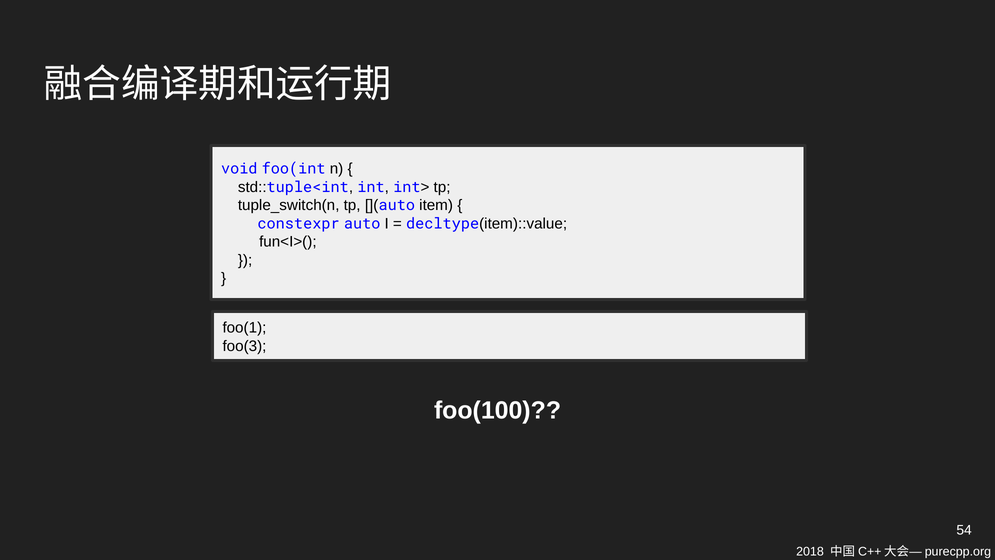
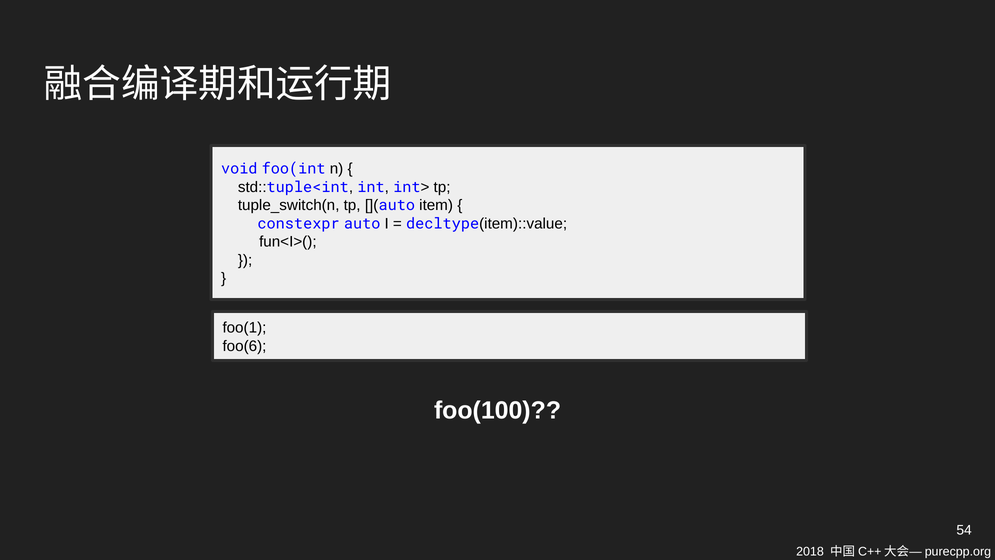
foo(3: foo(3 -> foo(6
